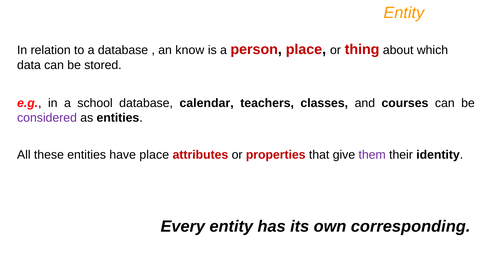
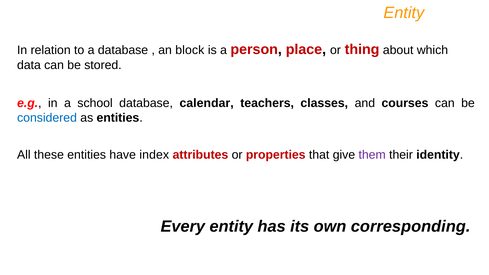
know: know -> block
considered colour: purple -> blue
have place: place -> index
